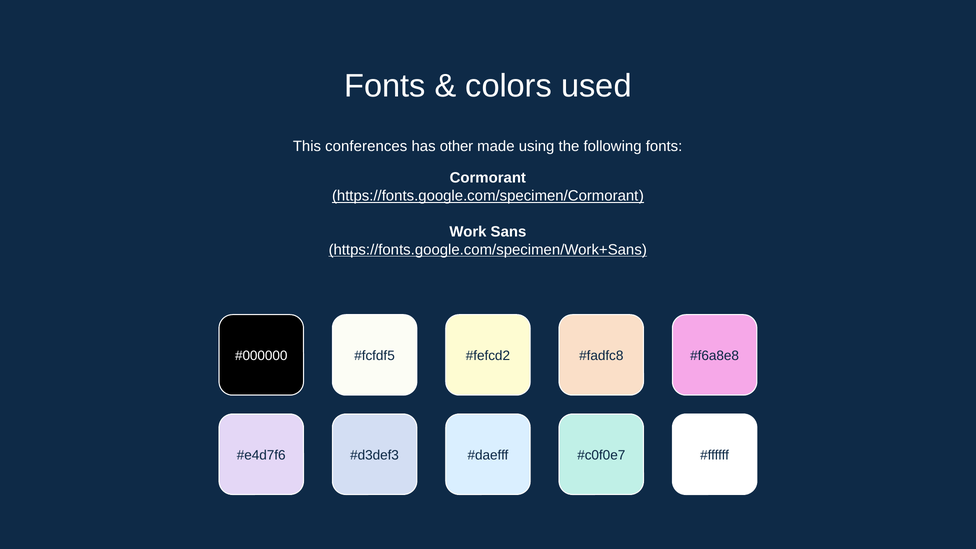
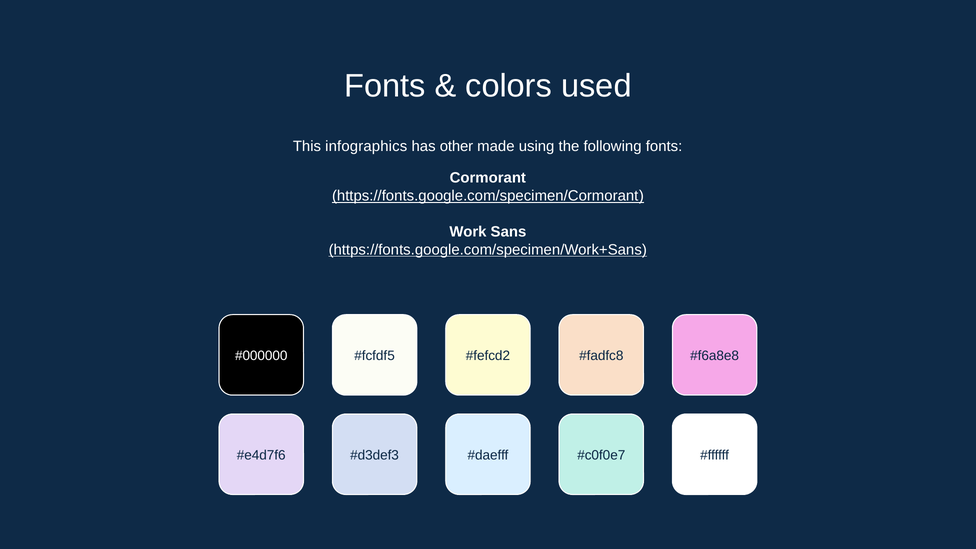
conferences: conferences -> infographics
